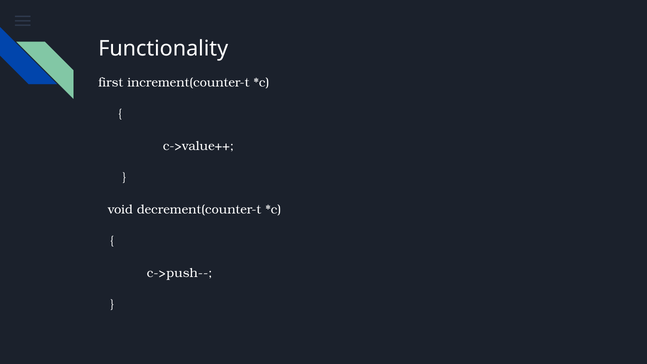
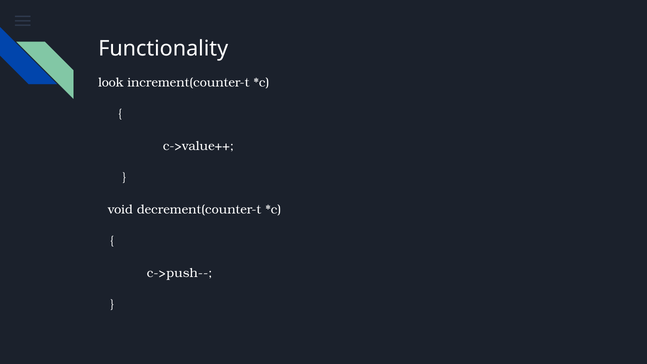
first: first -> look
